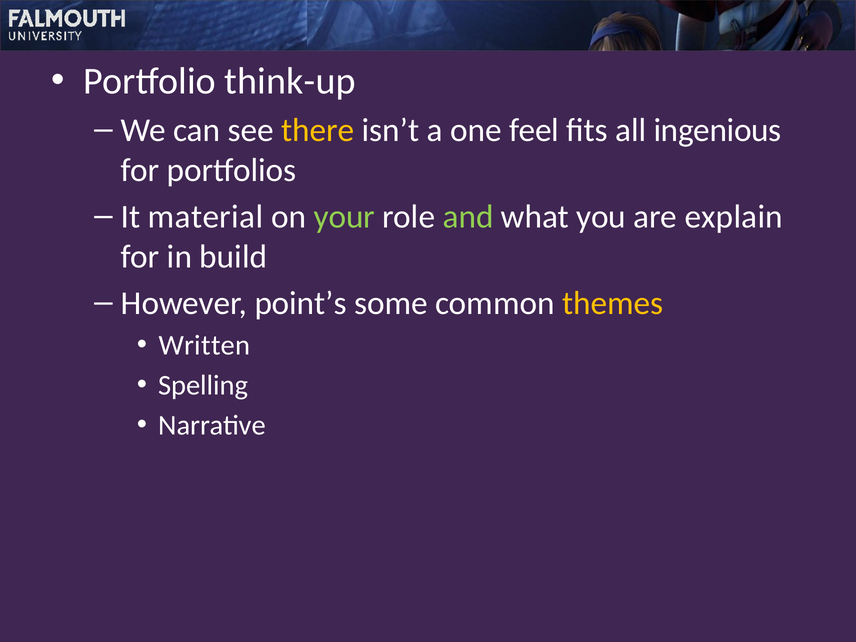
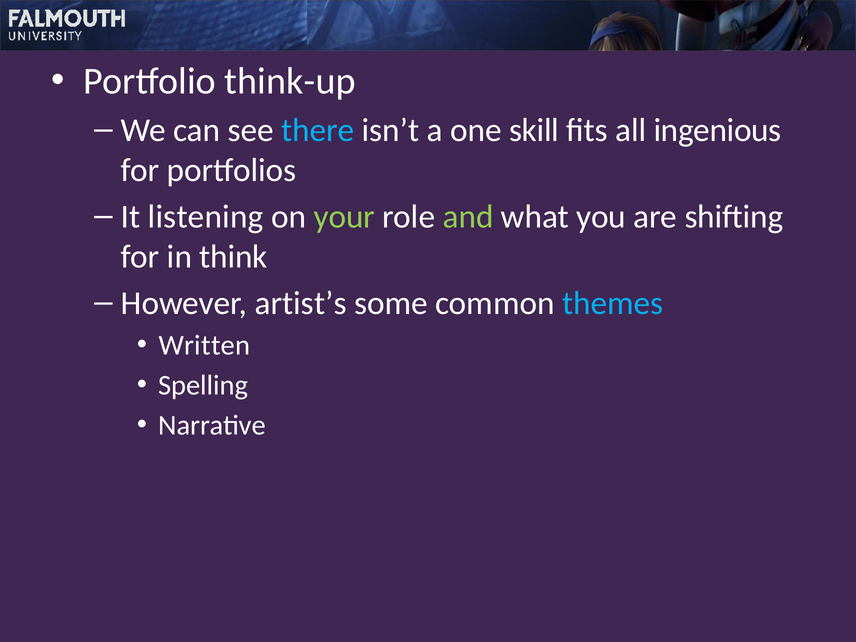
there colour: yellow -> light blue
feel: feel -> skill
material: material -> listening
explain: explain -> shifting
build: build -> think
point’s: point’s -> artist’s
themes colour: yellow -> light blue
